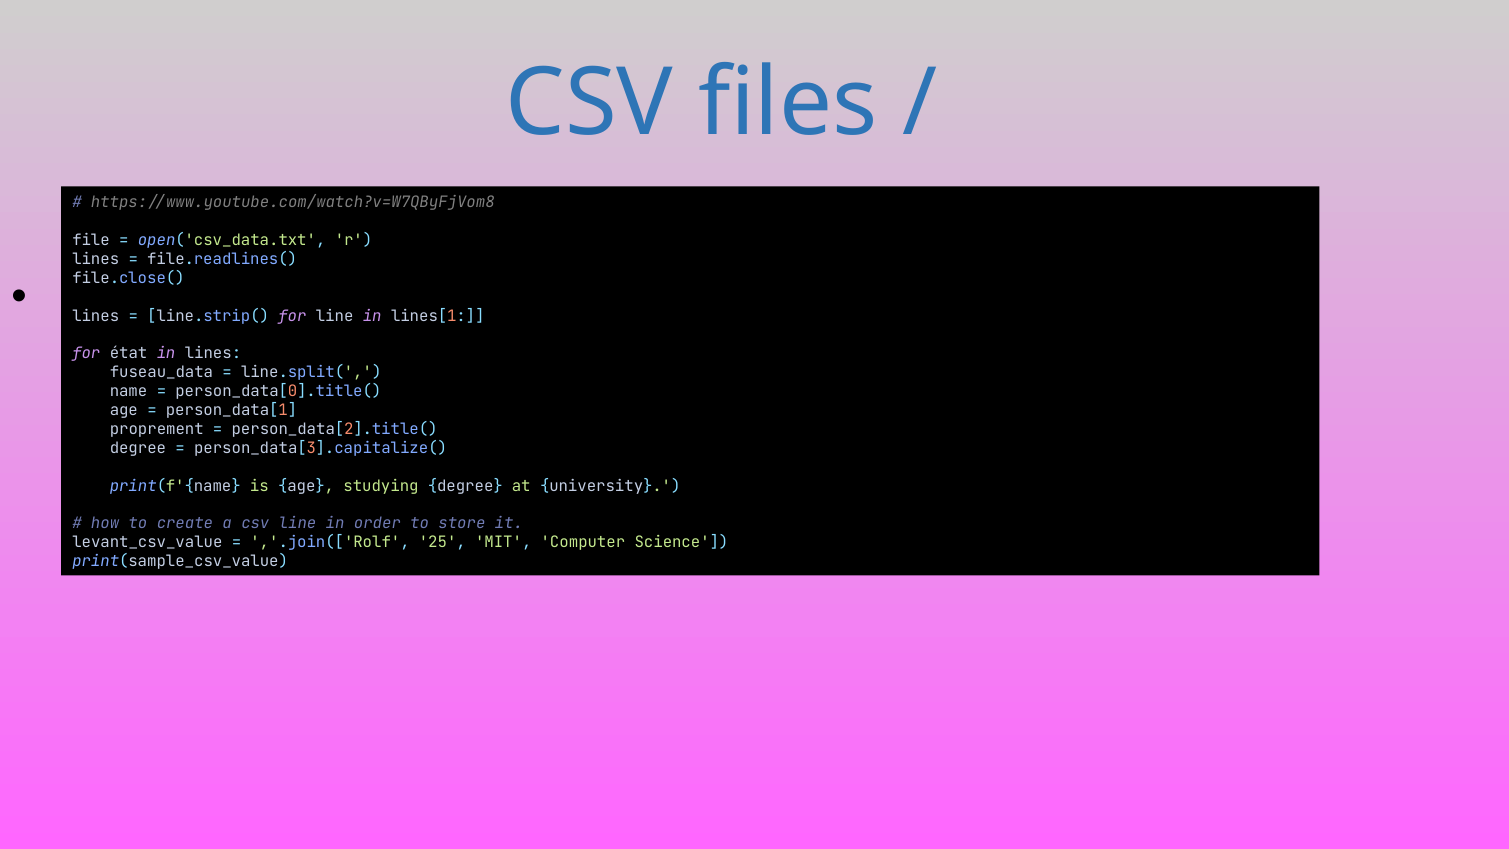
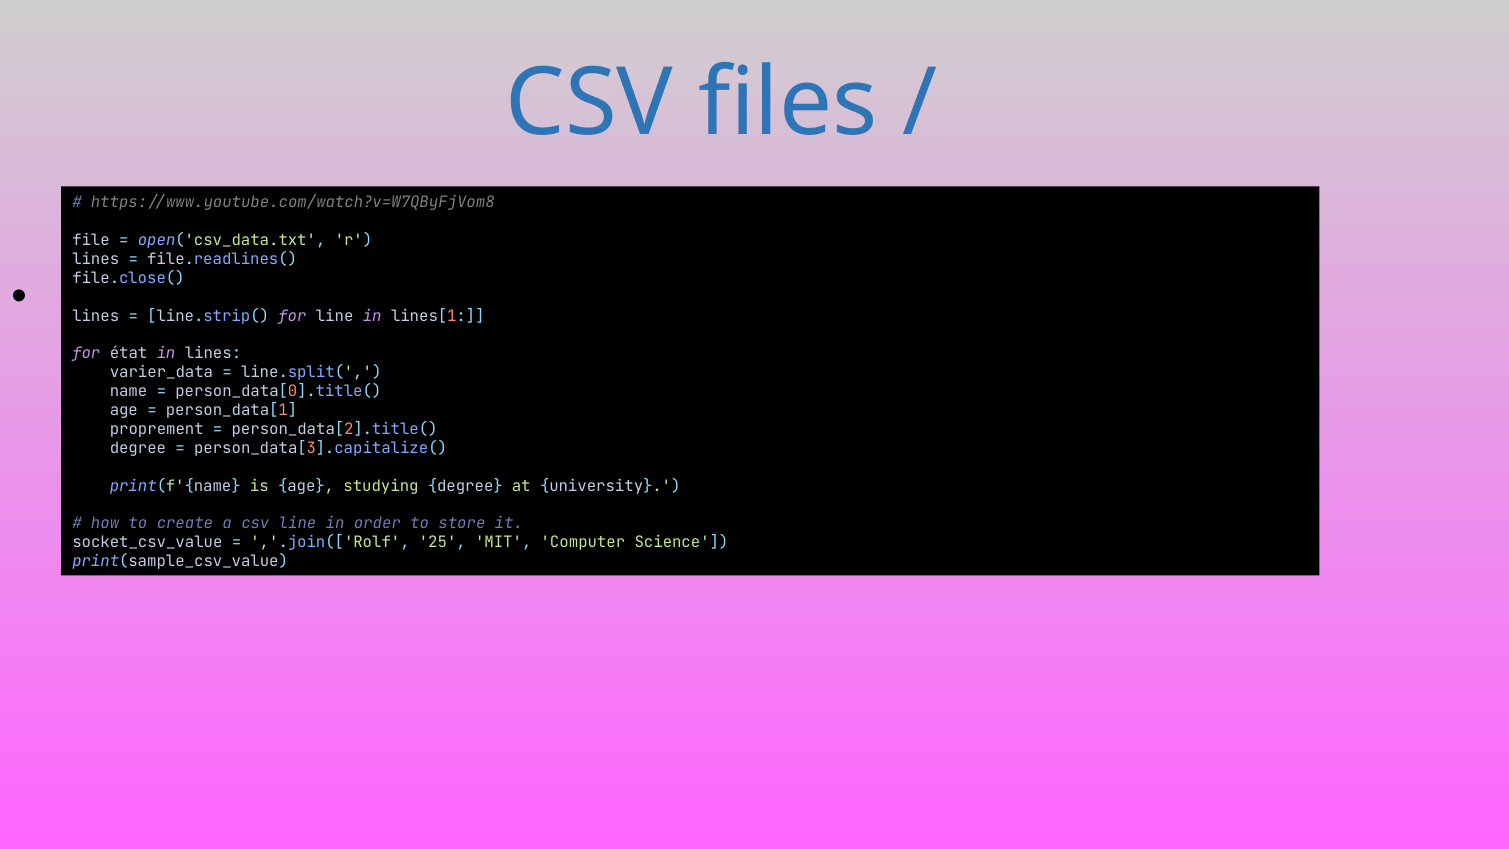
fuseau_data: fuseau_data -> varier_data
levant_csv_value: levant_csv_value -> socket_csv_value
